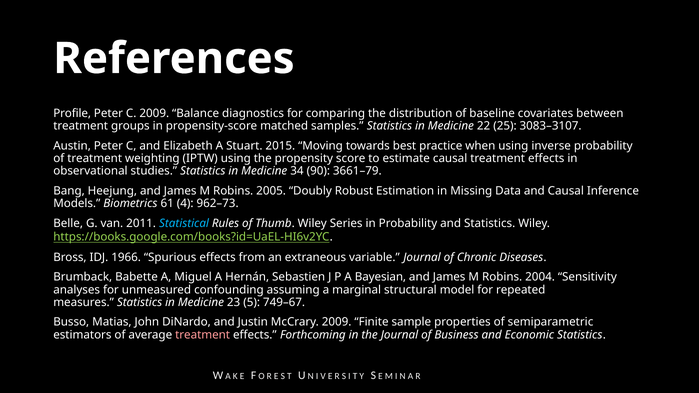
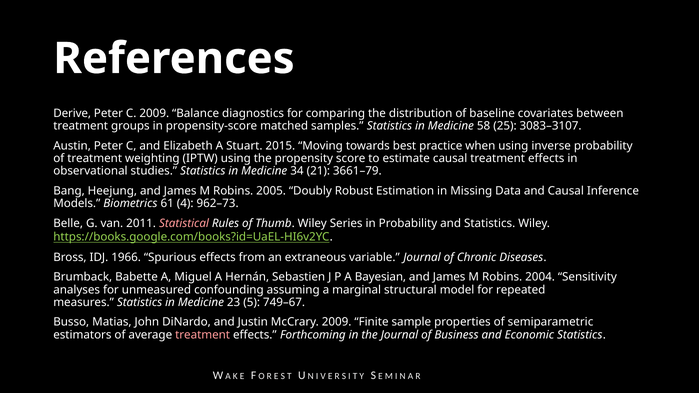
Profile: Profile -> Derive
22: 22 -> 58
90: 90 -> 21
Statistical colour: light blue -> pink
